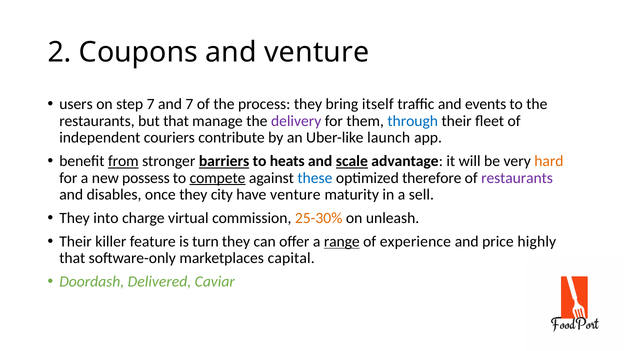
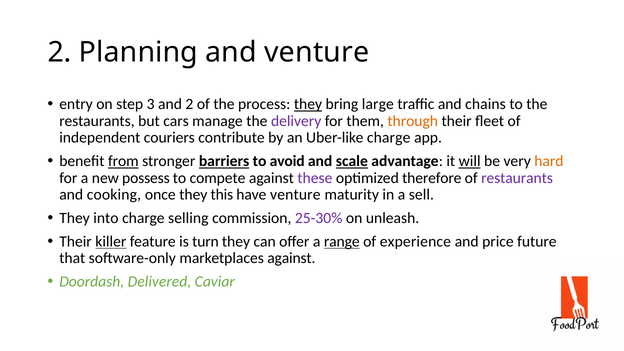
Coupons: Coupons -> Planning
users: users -> entry
step 7: 7 -> 3
and 7: 7 -> 2
they at (308, 104) underline: none -> present
itself: itself -> large
events: events -> chains
but that: that -> cars
through colour: blue -> orange
Uber-like launch: launch -> charge
heats: heats -> avoid
will underline: none -> present
compete underline: present -> none
these colour: blue -> purple
disables: disables -> cooking
city: city -> this
virtual: virtual -> selling
25-30% colour: orange -> purple
killer underline: none -> present
highly: highly -> future
marketplaces capital: capital -> against
